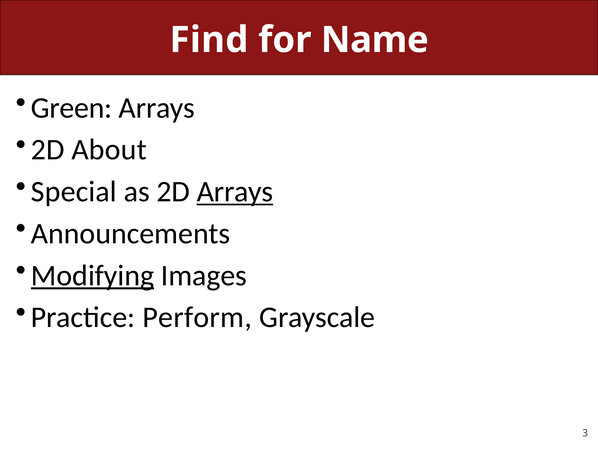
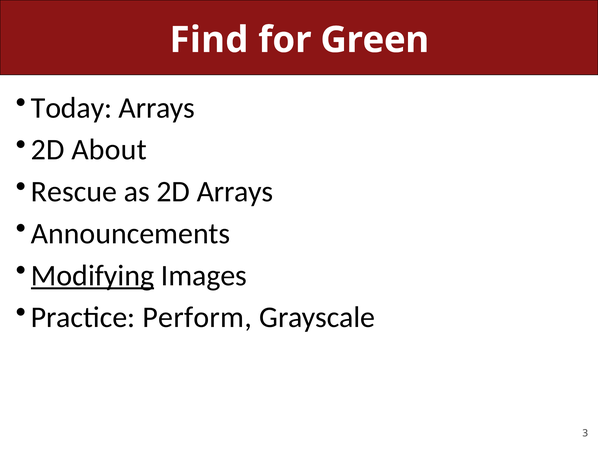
Name: Name -> Green
Green: Green -> Today
Special: Special -> Rescue
Arrays at (235, 191) underline: present -> none
